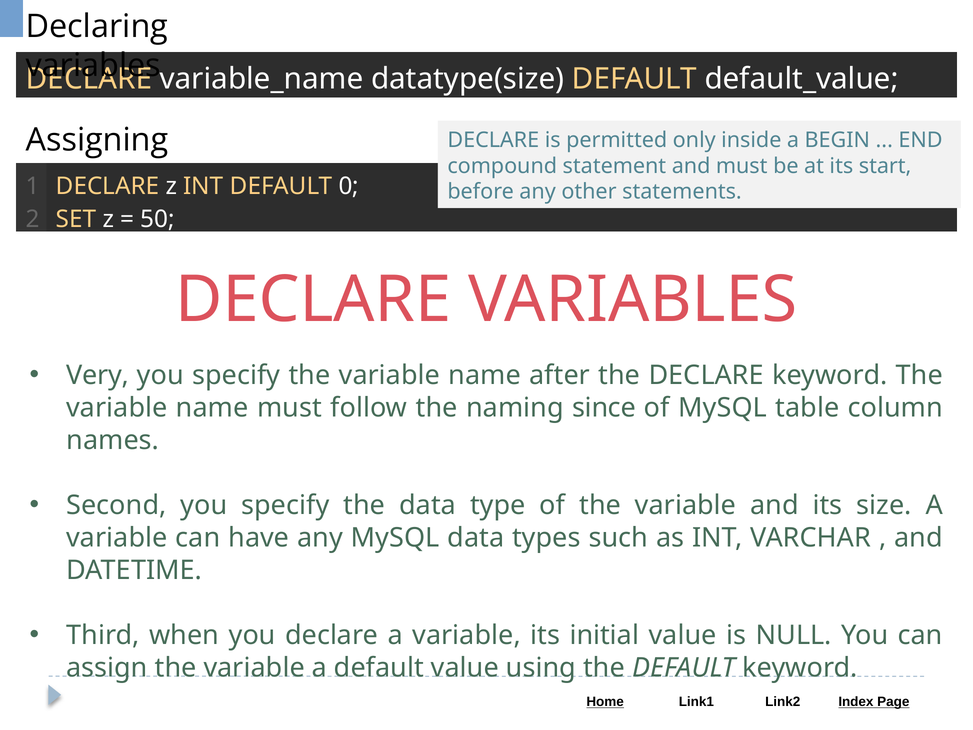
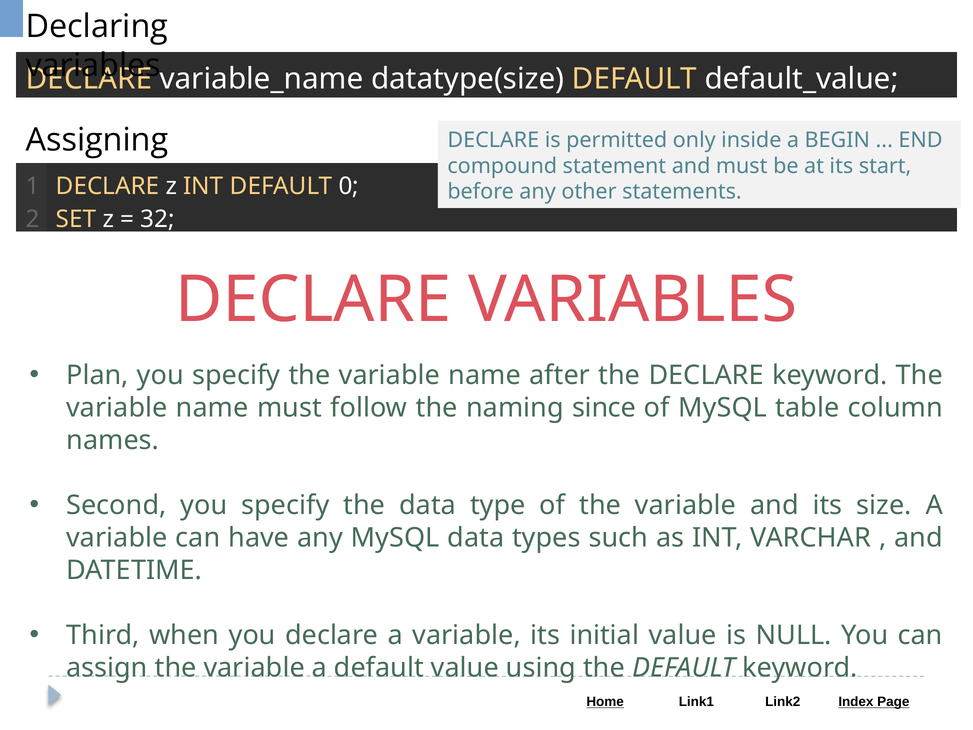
50: 50 -> 32
Very: Very -> Plan
